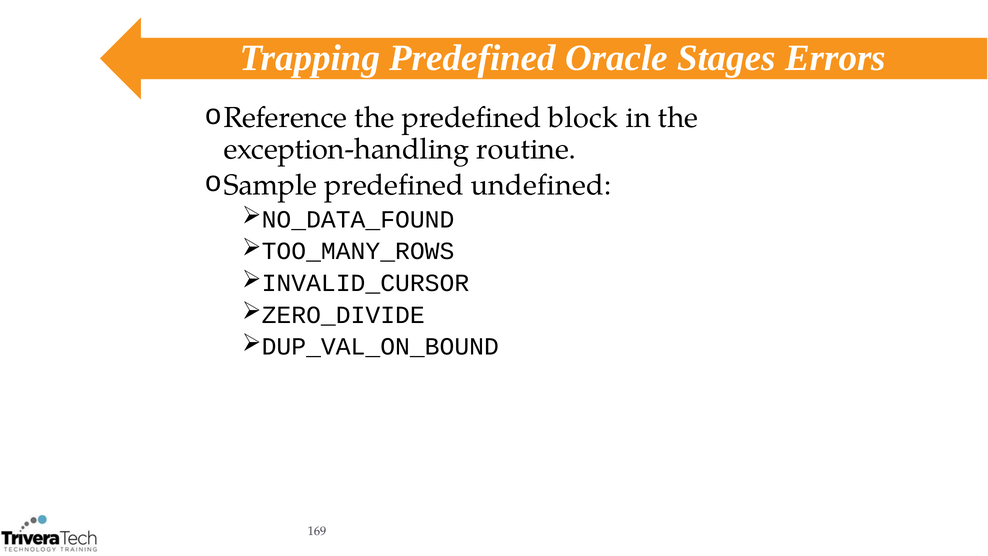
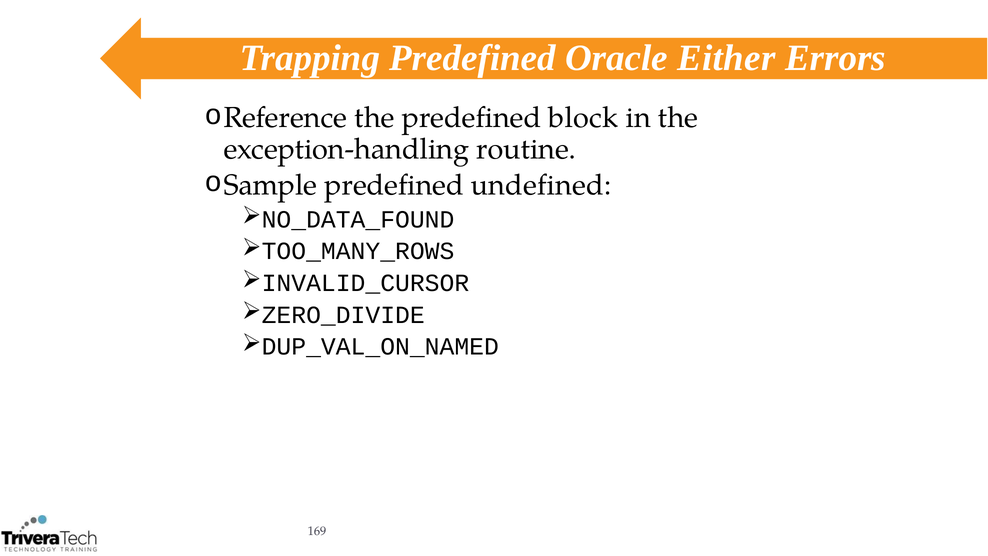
Stages: Stages -> Either
DUP_VAL_ON_BOUND: DUP_VAL_ON_BOUND -> DUP_VAL_ON_NAMED
